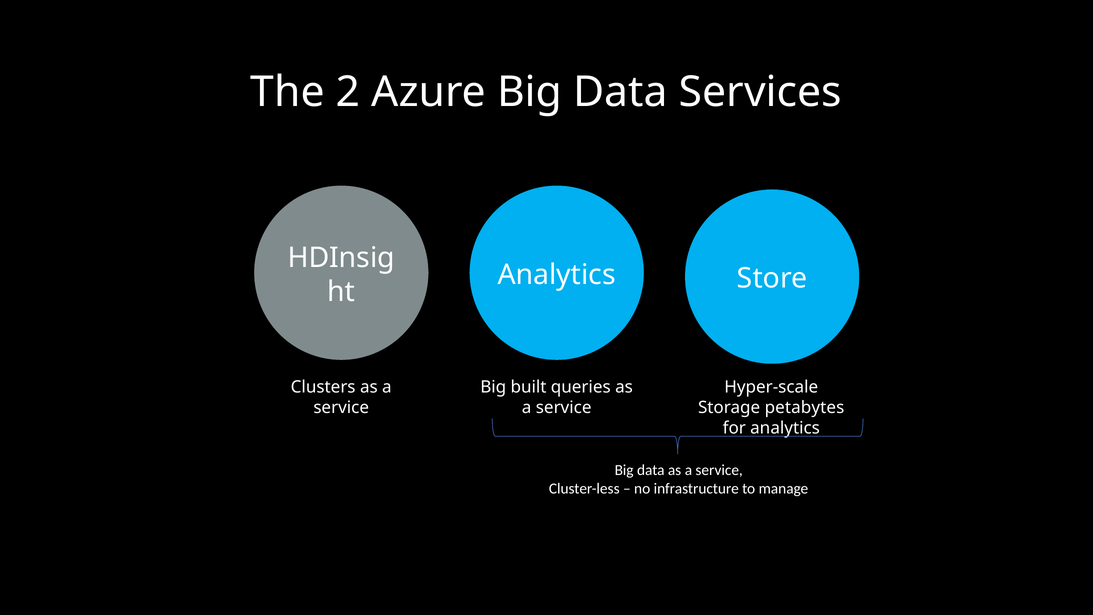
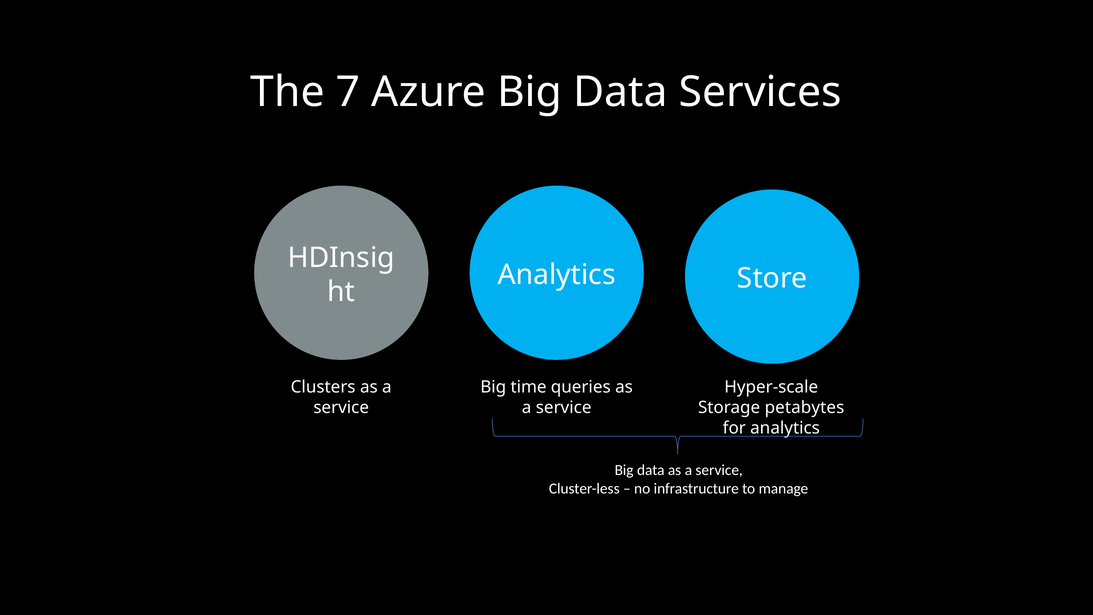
2: 2 -> 7
built: built -> time
